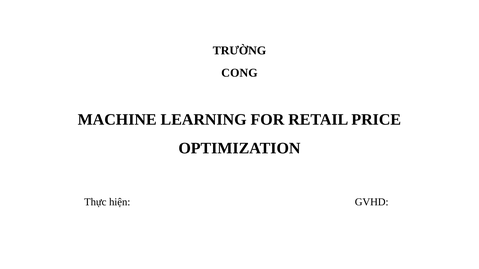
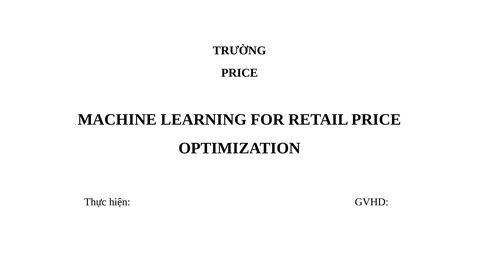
CONG at (239, 73): CONG -> PRICE
